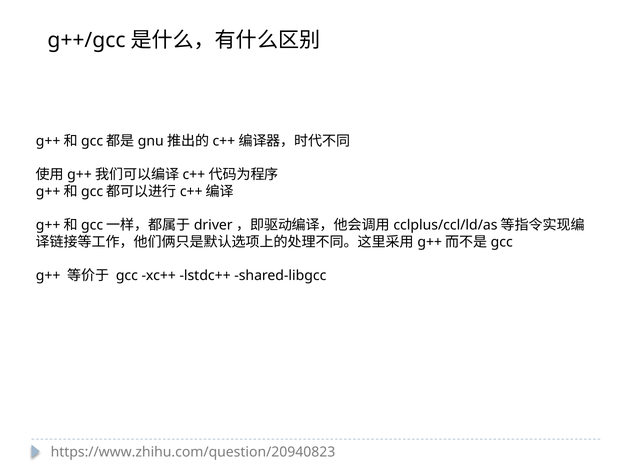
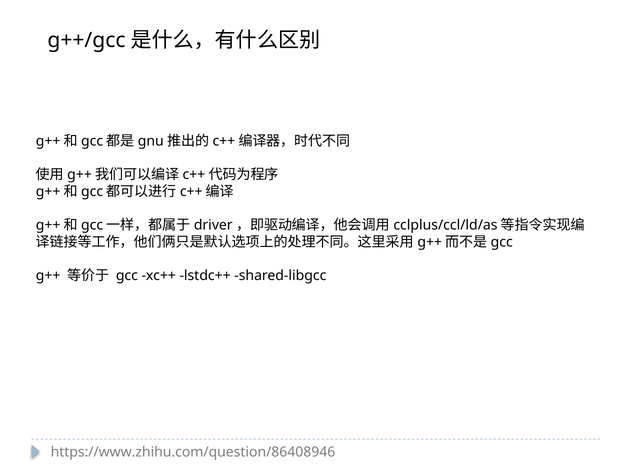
https://www.zhihu.com/question/20940823: https://www.zhihu.com/question/20940823 -> https://www.zhihu.com/question/86408946
